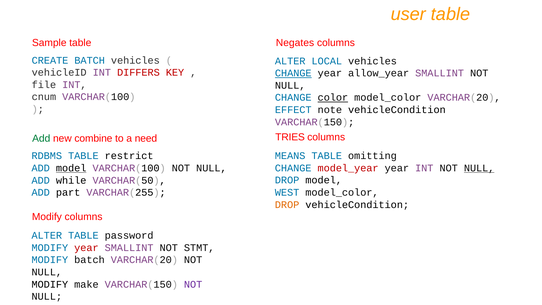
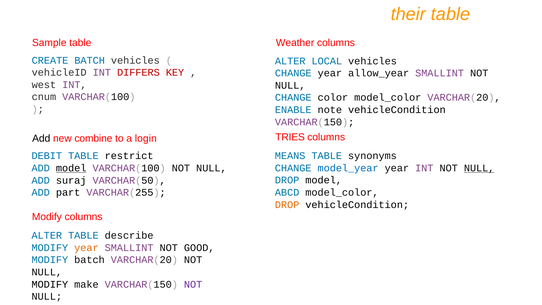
user: user -> their
Negates: Negates -> Weather
CHANGE at (293, 73) underline: present -> none
file: file -> west
color underline: present -> none
EFFECT: EFFECT -> ENABLE
Add at (41, 138) colour: green -> black
need: need -> login
RDBMS: RDBMS -> DEBIT
omitting: omitting -> synonyms
model_year colour: red -> blue
while: while -> suraj
WEST: WEST -> ABCD
password: password -> describe
year at (86, 248) colour: red -> orange
STMT: STMT -> GOOD
